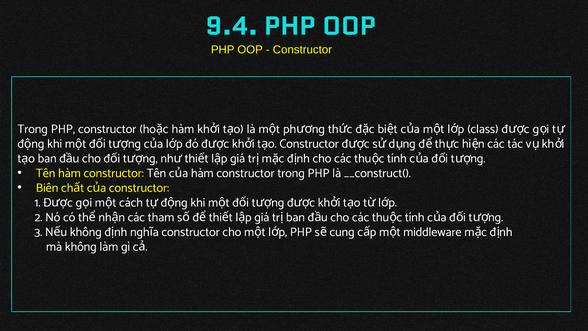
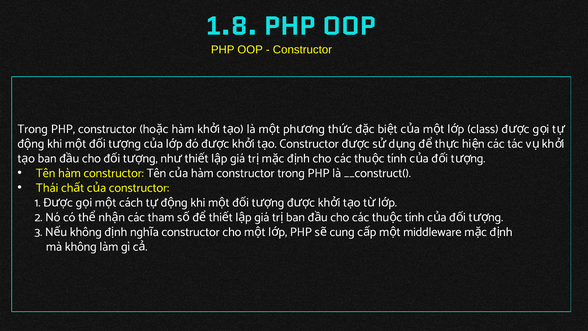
9.4: 9.4 -> 1.8
Biên: Biên -> Thái
